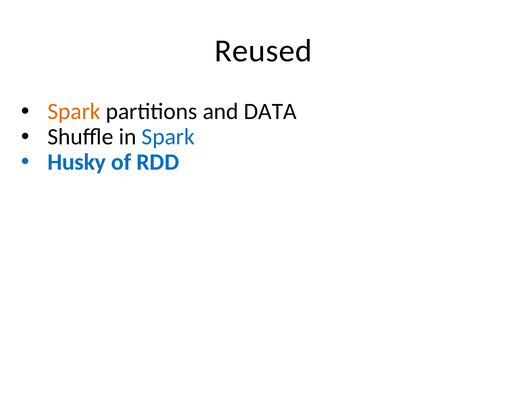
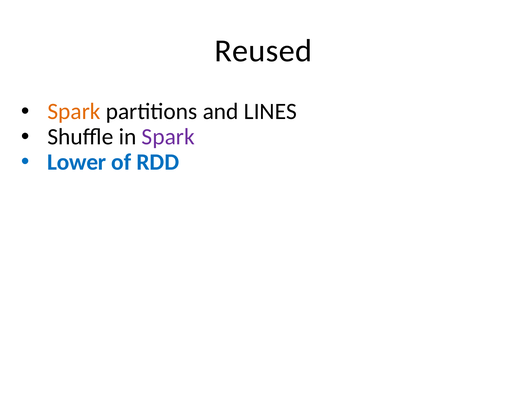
DATA: DATA -> LINES
Spark at (168, 137) colour: blue -> purple
Husky: Husky -> Lower
